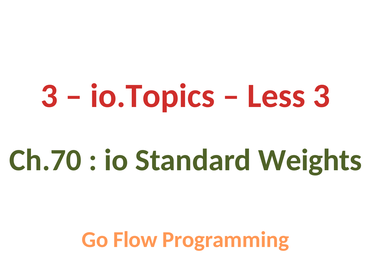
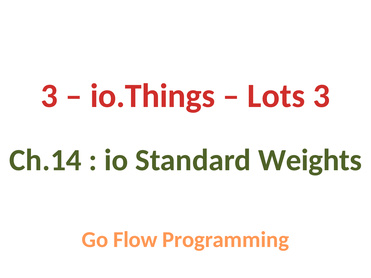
io.Topics: io.Topics -> io.Things
Less: Less -> Lots
Ch.70: Ch.70 -> Ch.14
